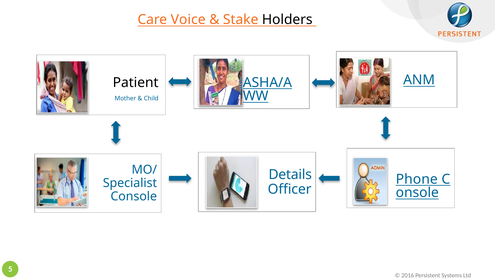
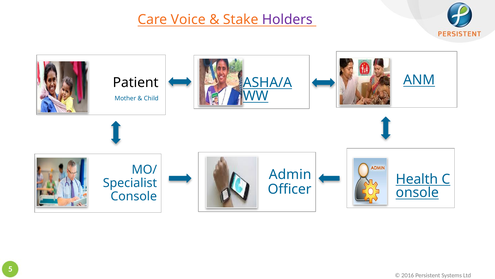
Holders colour: black -> purple
Details: Details -> Admin
Phone: Phone -> Health
